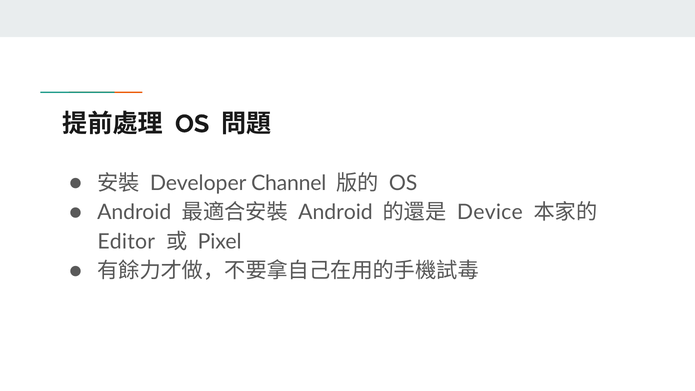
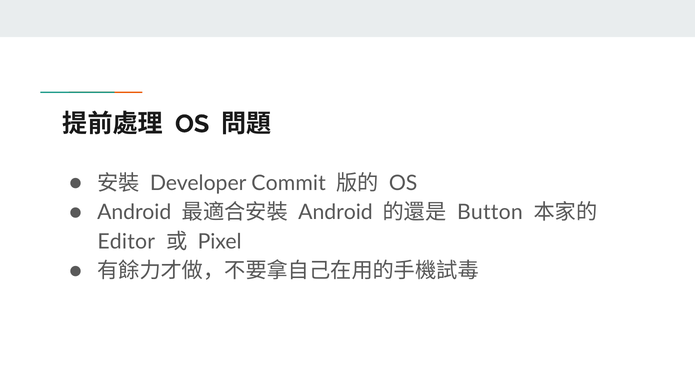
Channel: Channel -> Commit
Device: Device -> Button
